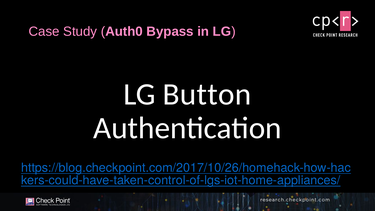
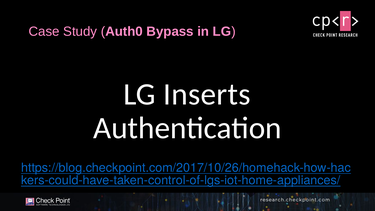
Button: Button -> Inserts
